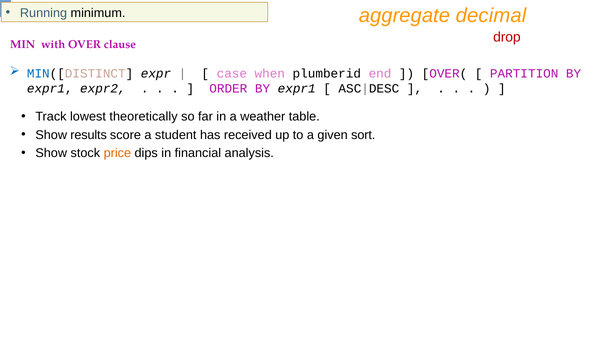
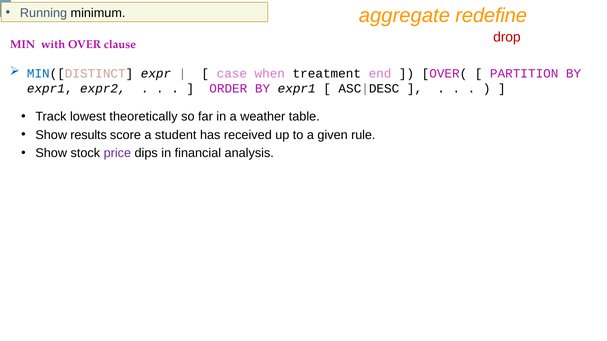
decimal: decimal -> redefine
plumberid: plumberid -> treatment
sort: sort -> rule
price colour: orange -> purple
